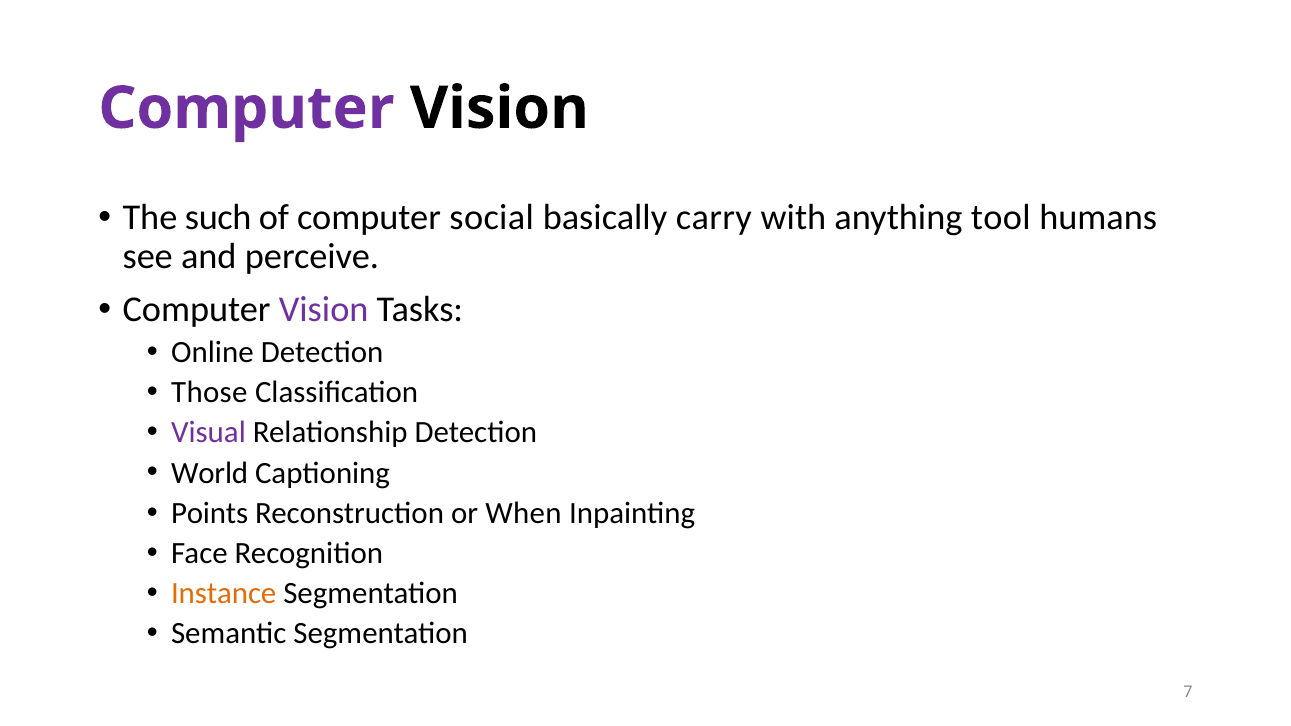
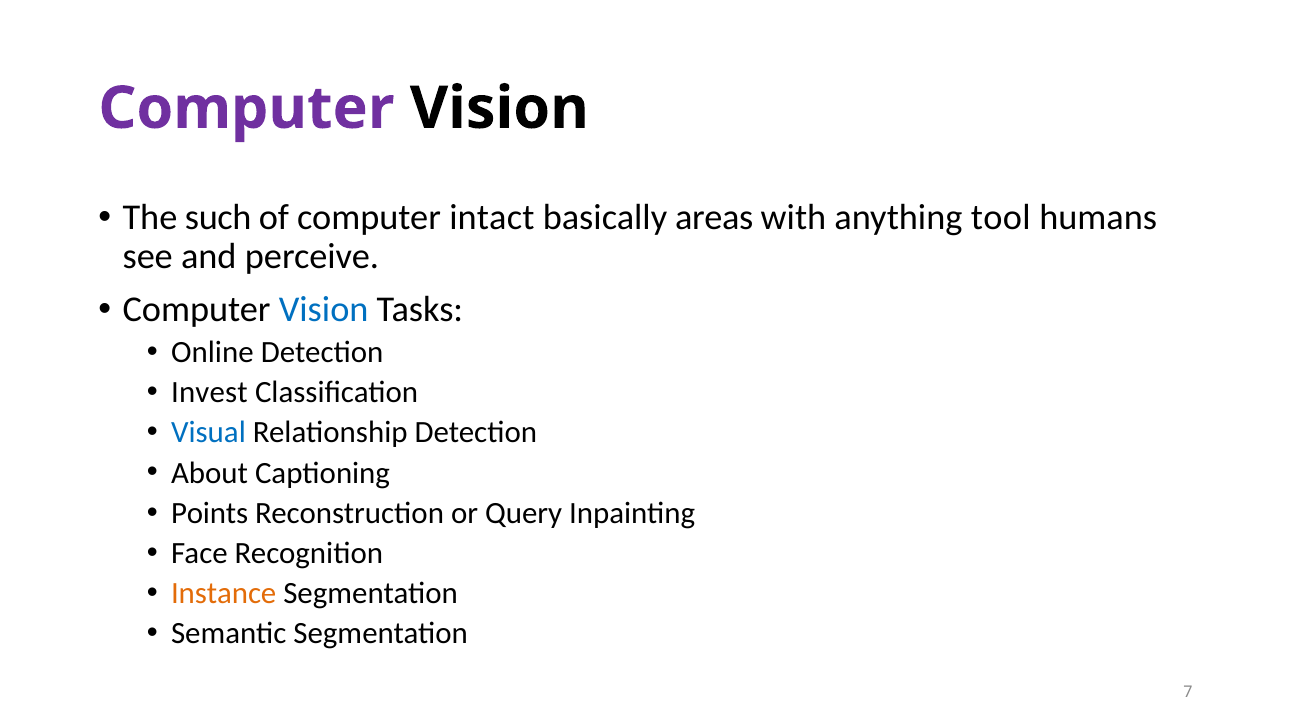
social: social -> intact
carry: carry -> areas
Vision at (324, 310) colour: purple -> blue
Those: Those -> Invest
Visual colour: purple -> blue
World: World -> About
When: When -> Query
